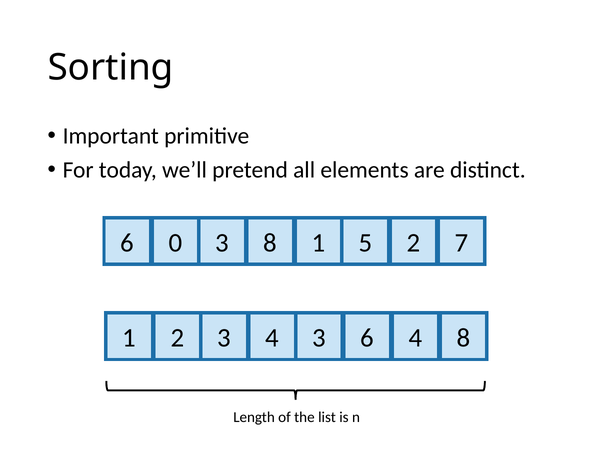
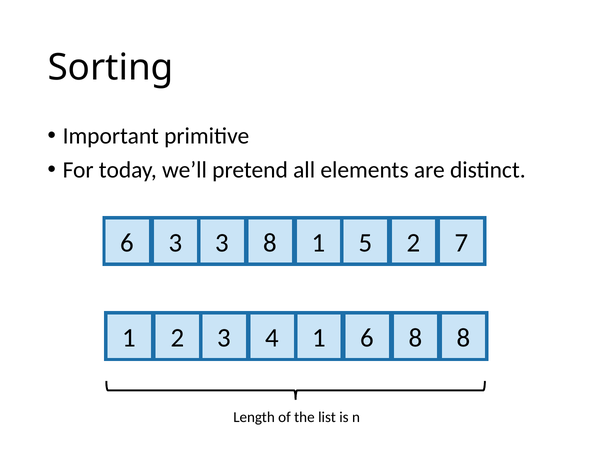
6 0: 0 -> 3
4 3: 3 -> 1
6 4: 4 -> 8
